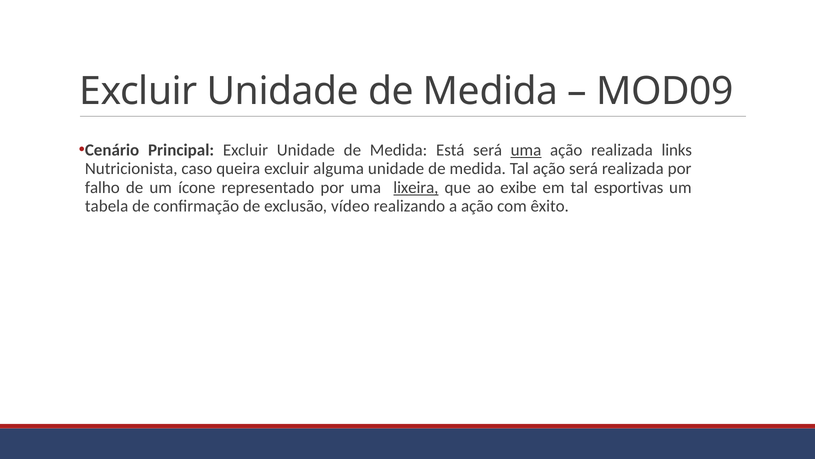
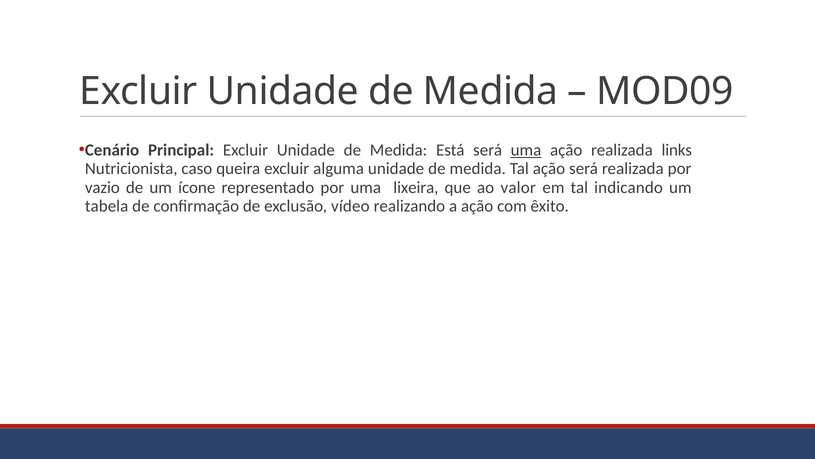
falho: falho -> vazio
lixeira underline: present -> none
exibe: exibe -> valor
esportivas: esportivas -> indicando
